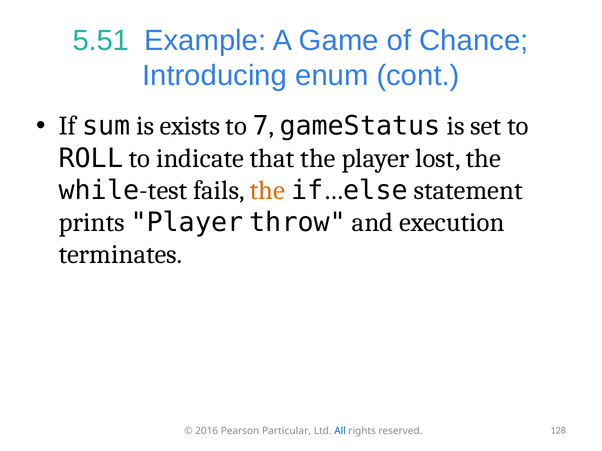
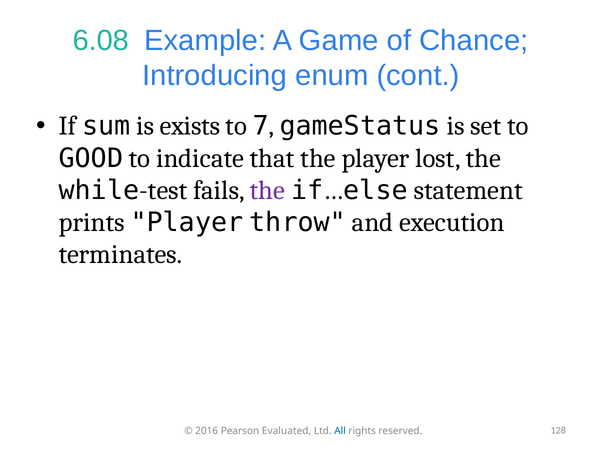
5.51: 5.51 -> 6.08
ROLL: ROLL -> GOOD
the at (267, 191) colour: orange -> purple
Particular: Particular -> Evaluated
